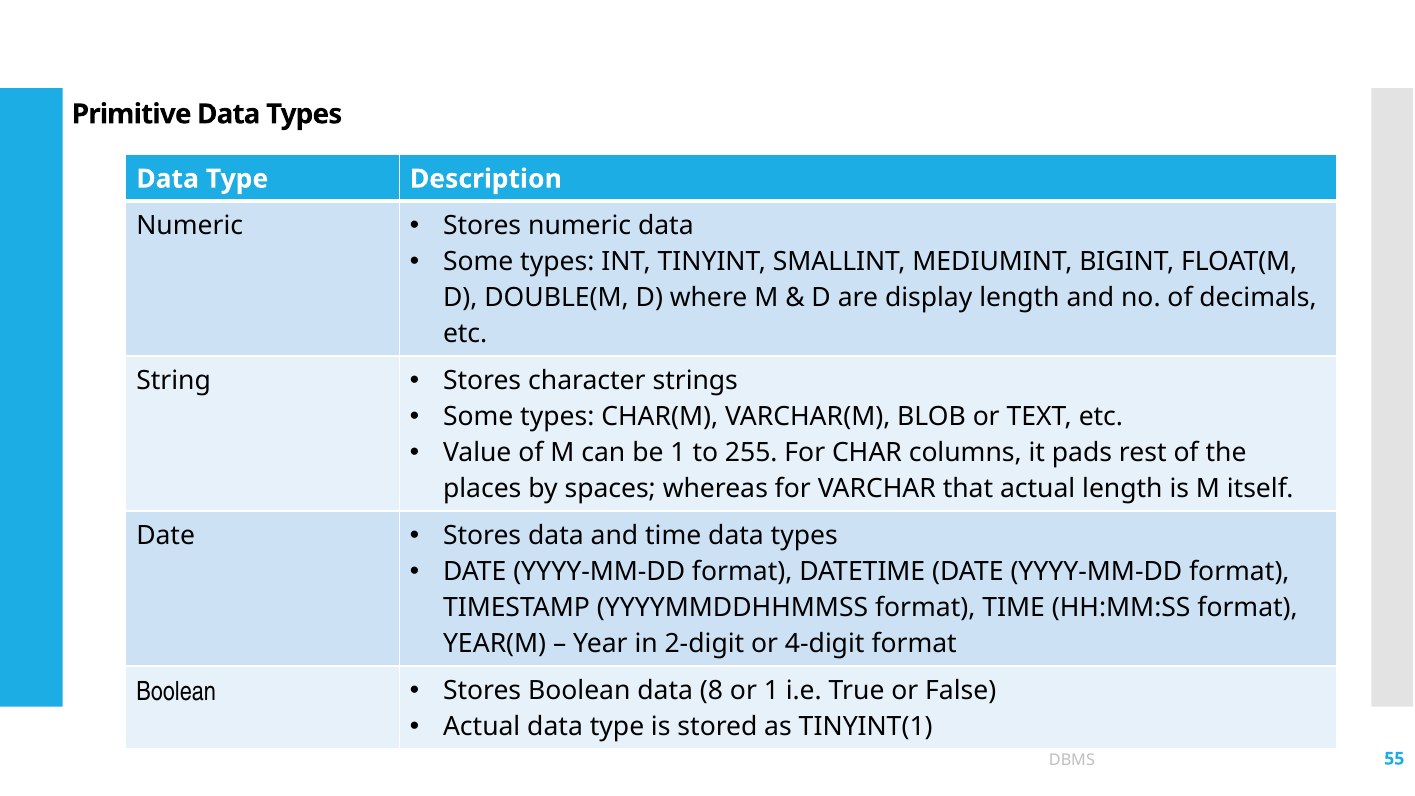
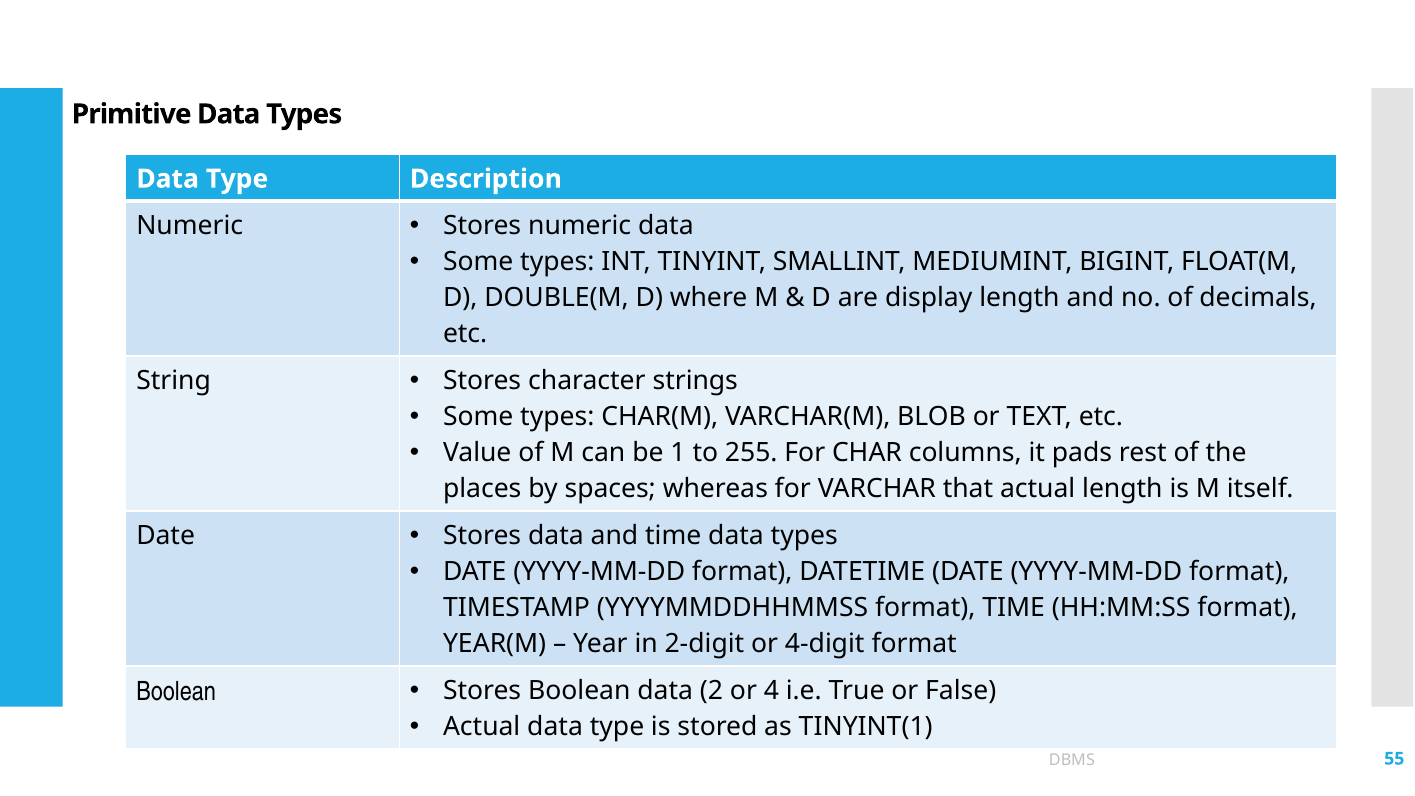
8: 8 -> 2
or 1: 1 -> 4
